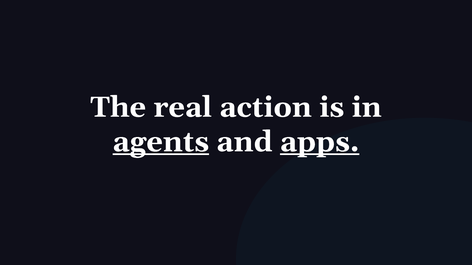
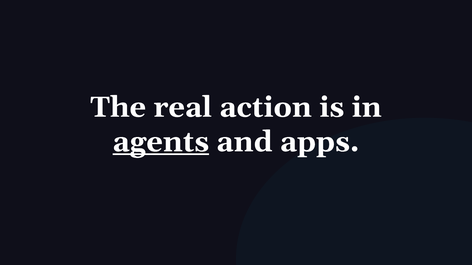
apps underline: present -> none
